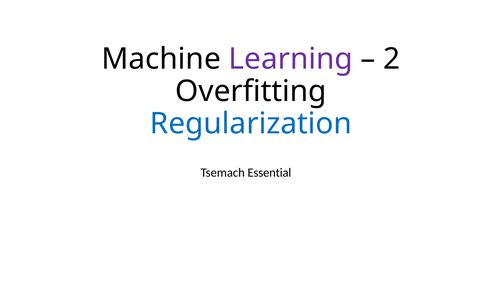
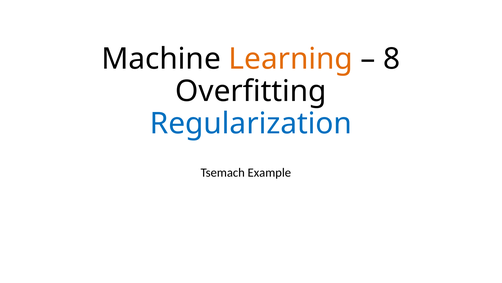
Learning colour: purple -> orange
2: 2 -> 8
Essential: Essential -> Example
